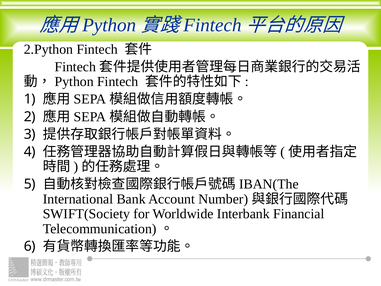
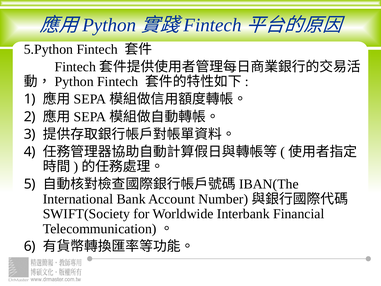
2.Python: 2.Python -> 5.Python
